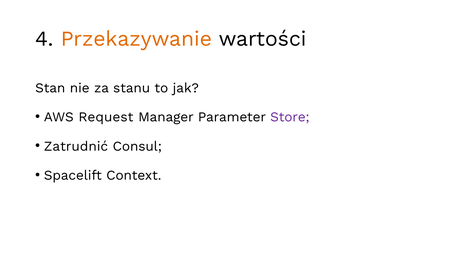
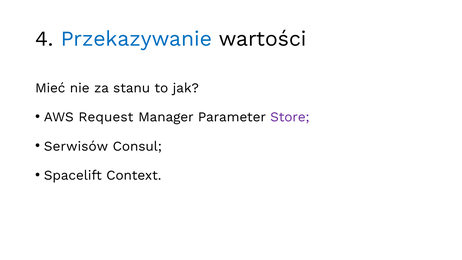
Przekazywanie colour: orange -> blue
Stan: Stan -> Mieć
Zatrudnić: Zatrudnić -> Serwisów
